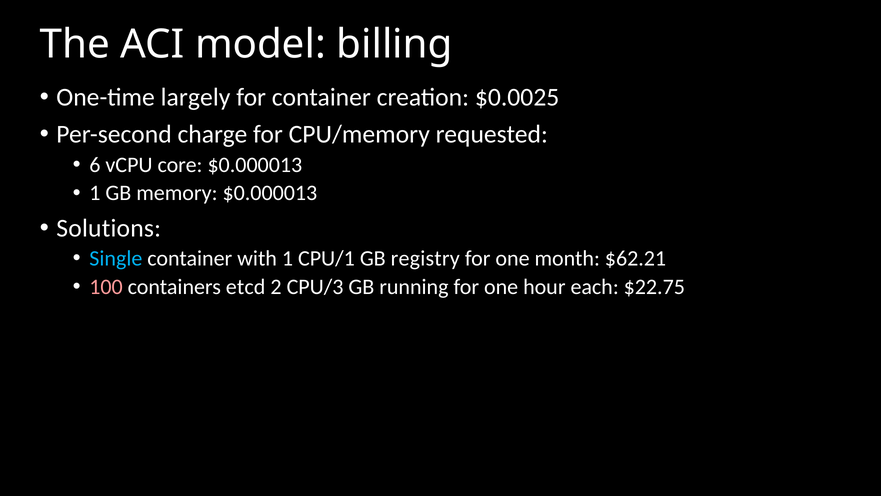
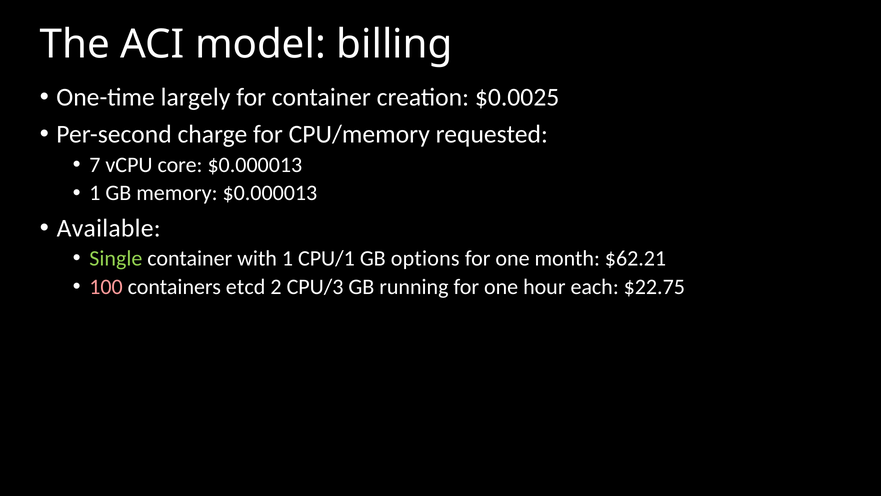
6: 6 -> 7
Solutions: Solutions -> Available
Single colour: light blue -> light green
registry: registry -> options
